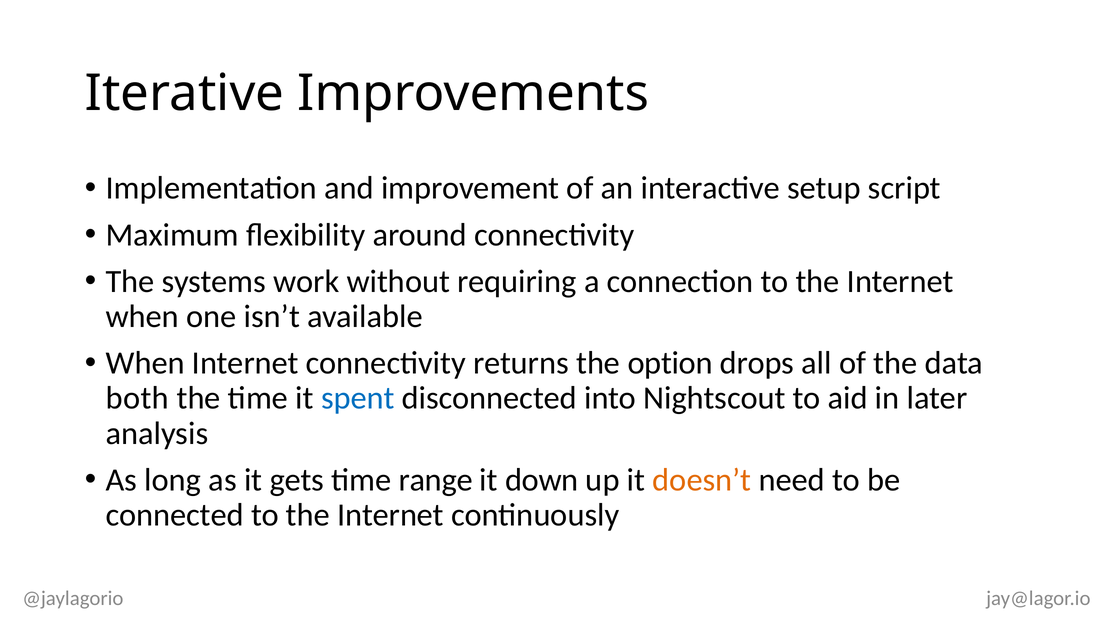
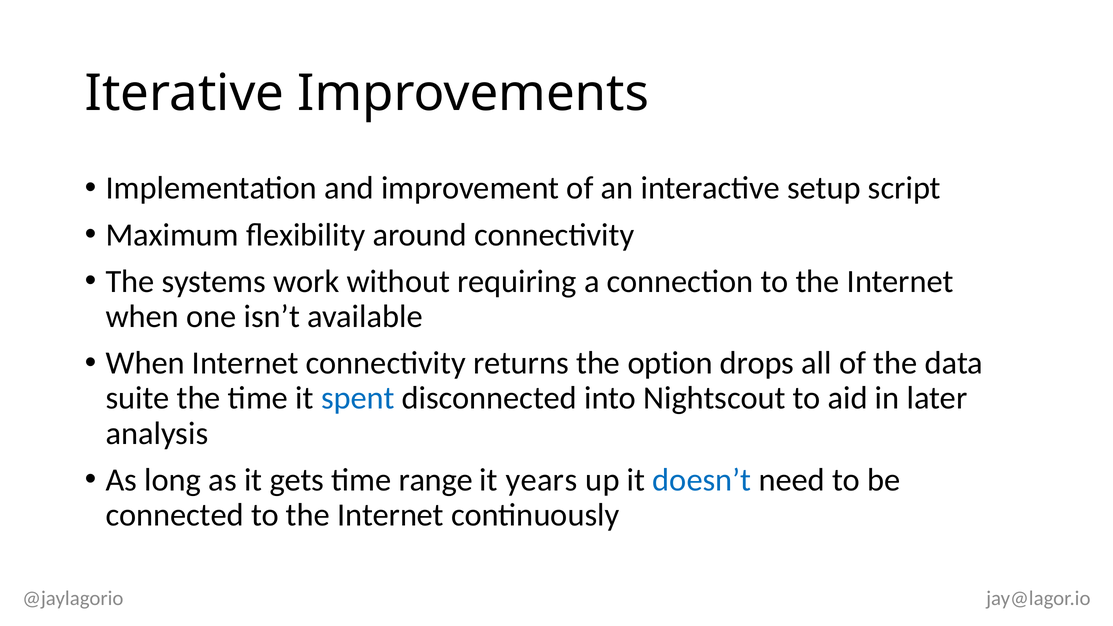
both: both -> suite
down: down -> years
doesn’t colour: orange -> blue
